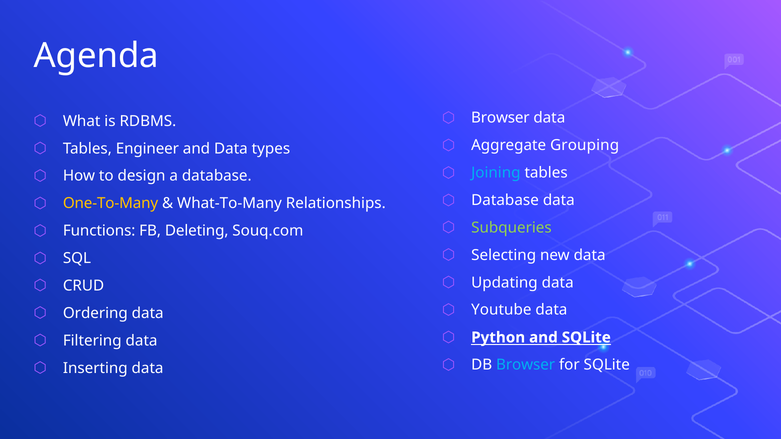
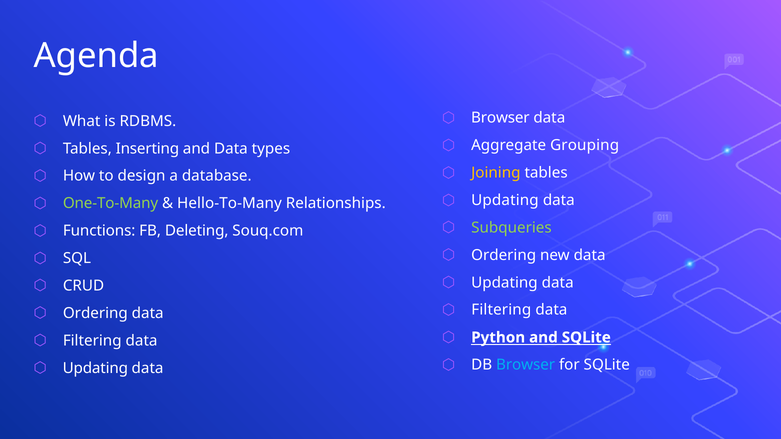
Engineer: Engineer -> Inserting
Joining colour: light blue -> yellow
Database at (505, 200): Database -> Updating
One-To-Many colour: yellow -> light green
What-To-Many: What-To-Many -> Hello-To-Many
Selecting at (504, 255): Selecting -> Ordering
Youtube at (501, 310): Youtube -> Filtering
Inserting at (95, 368): Inserting -> Updating
